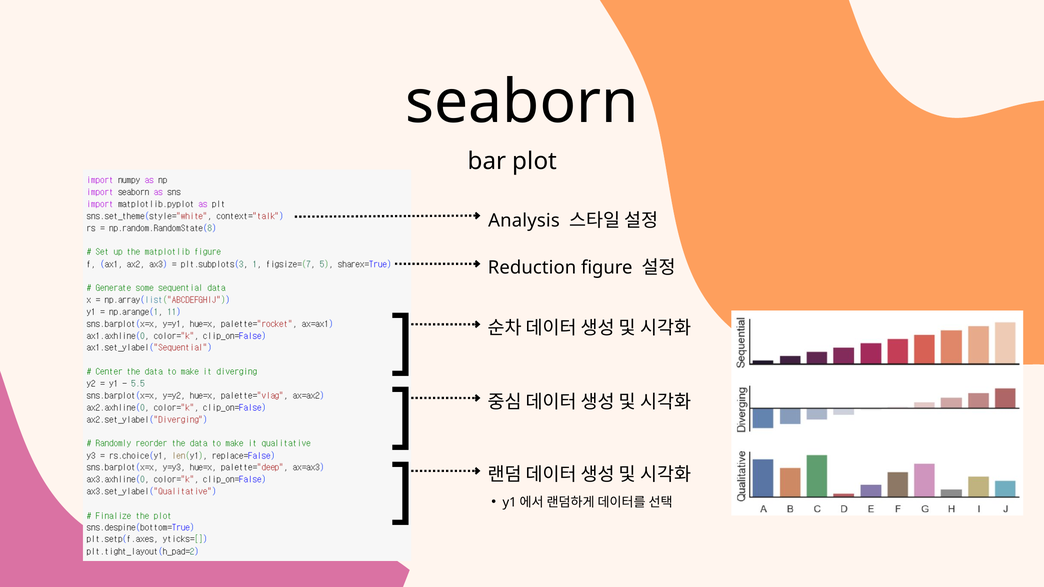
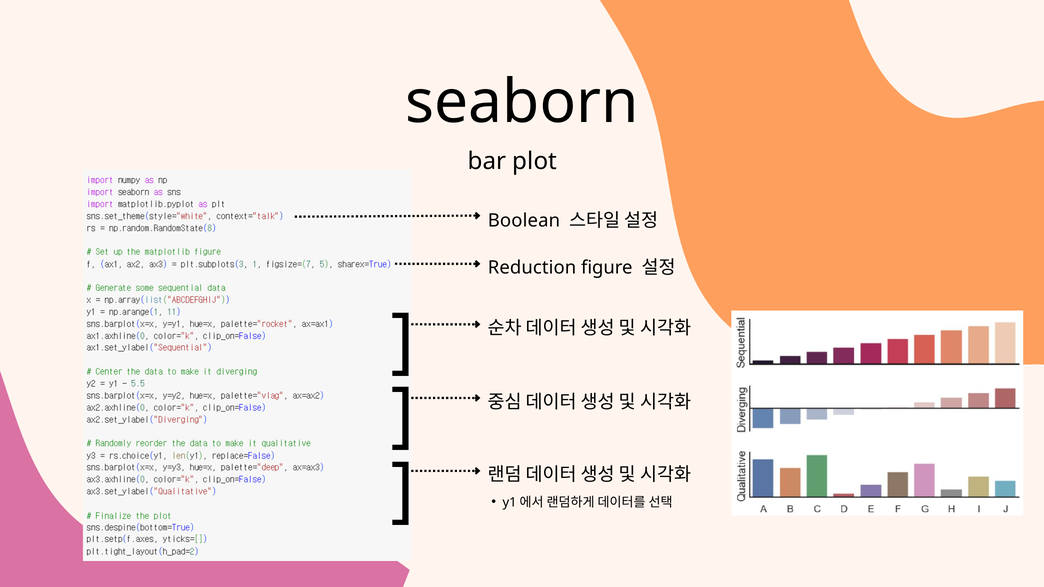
Analysis: Analysis -> Boolean
